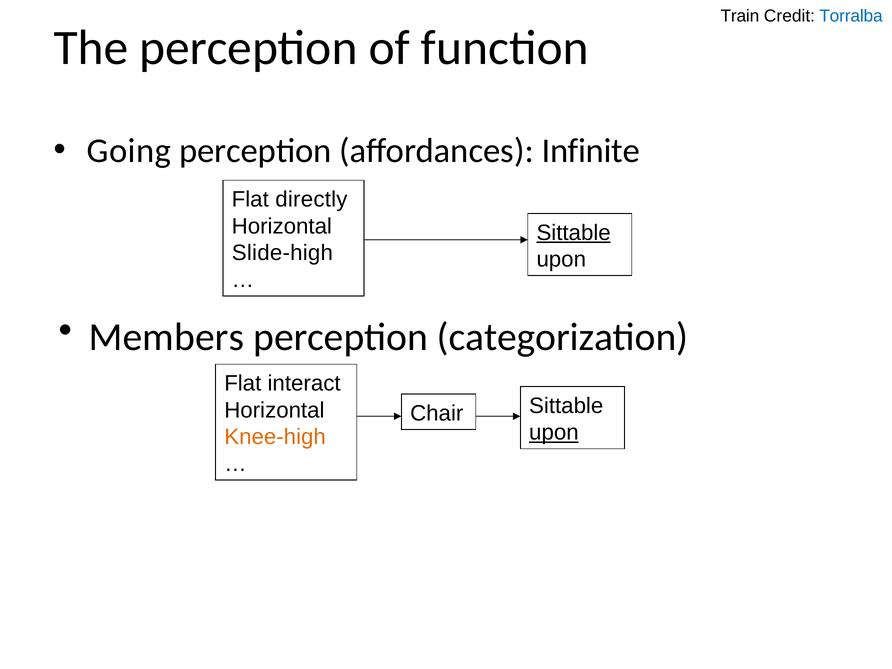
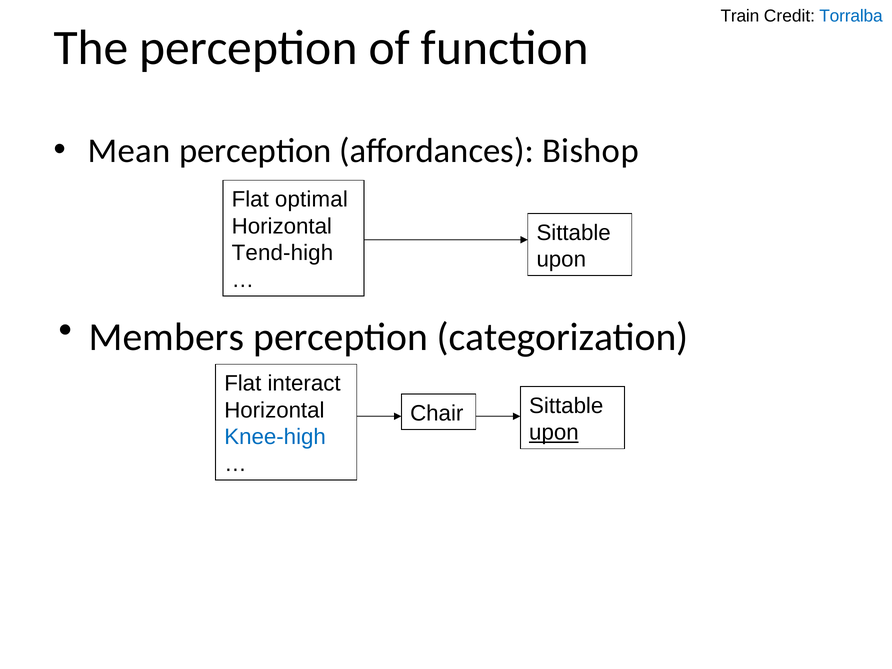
Going: Going -> Mean
Infinite: Infinite -> Bishop
directly: directly -> optimal
Sittable at (574, 233) underline: present -> none
Slide-high: Slide-high -> Tend-high
Knee-high colour: orange -> blue
